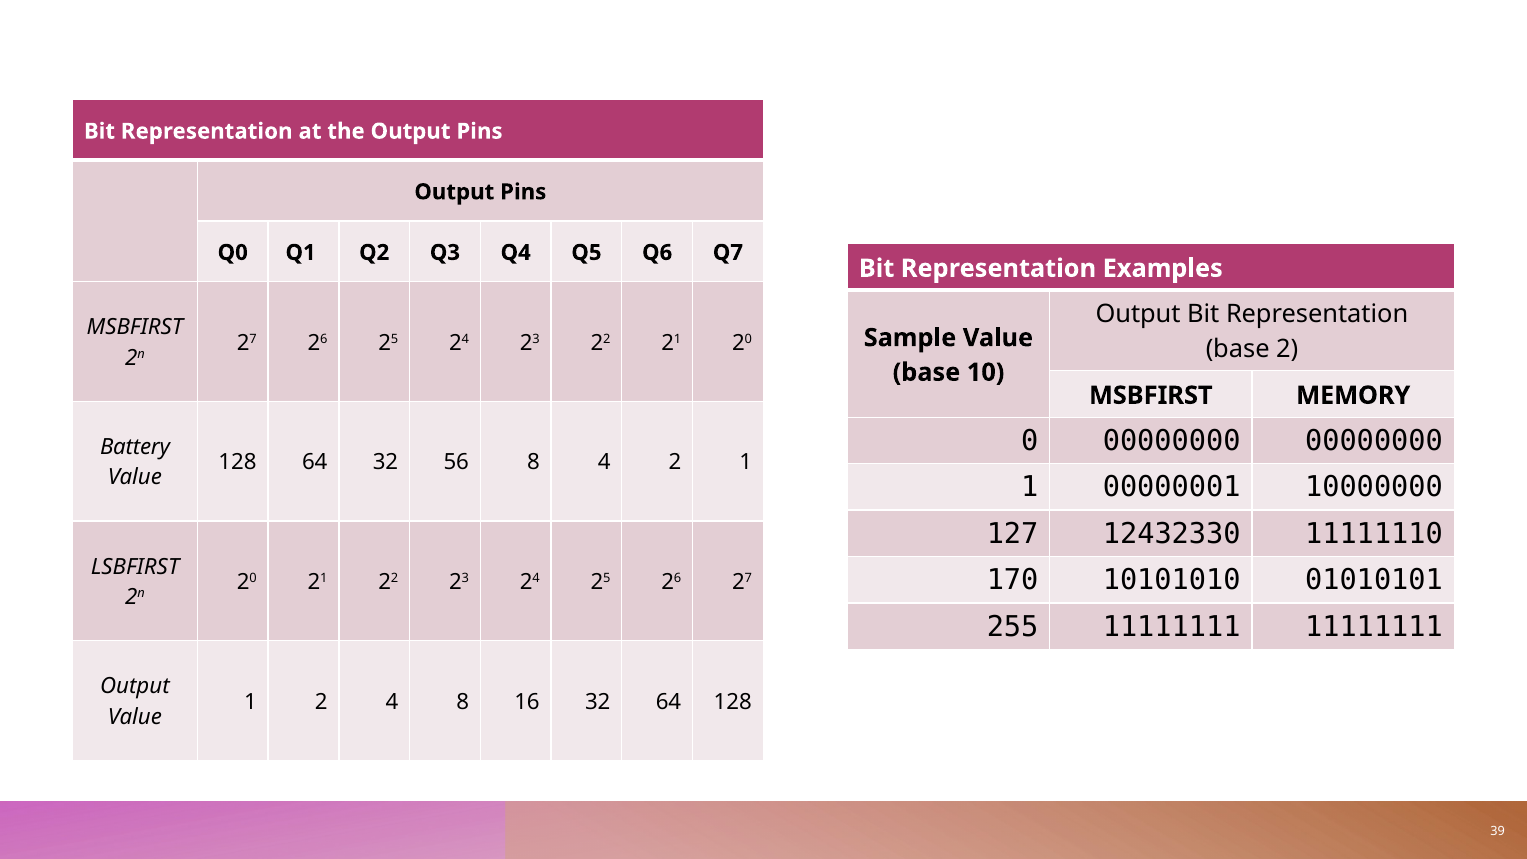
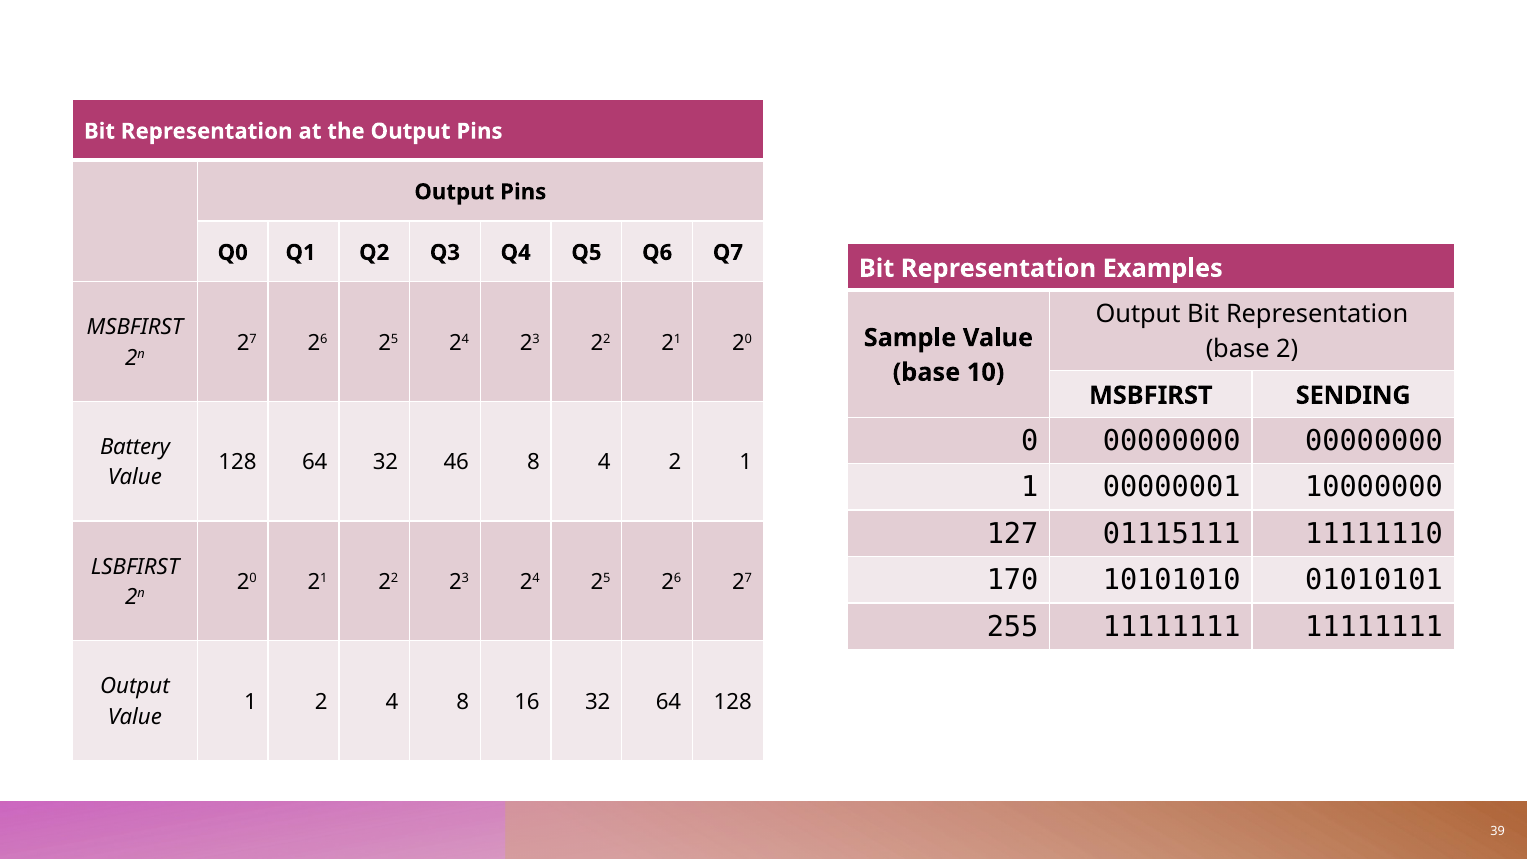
MEMORY: MEMORY -> SENDING
56: 56 -> 46
12432330: 12432330 -> 01115111
